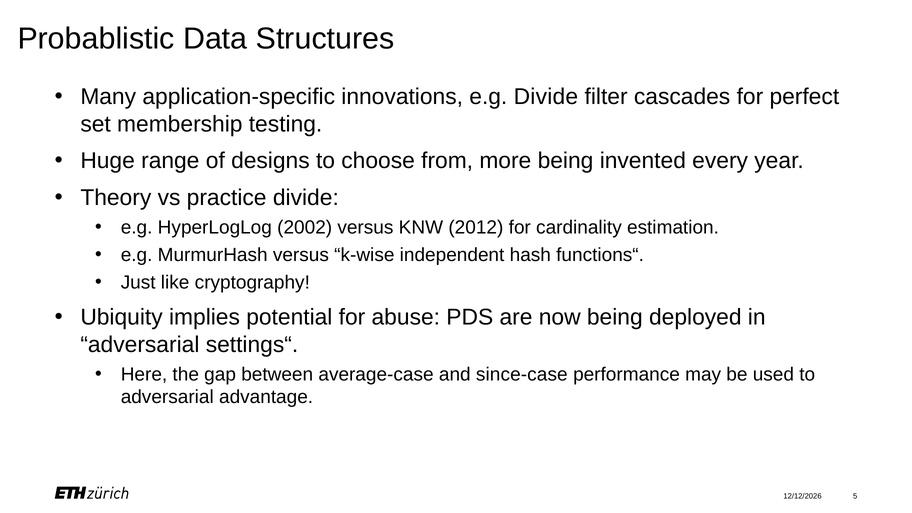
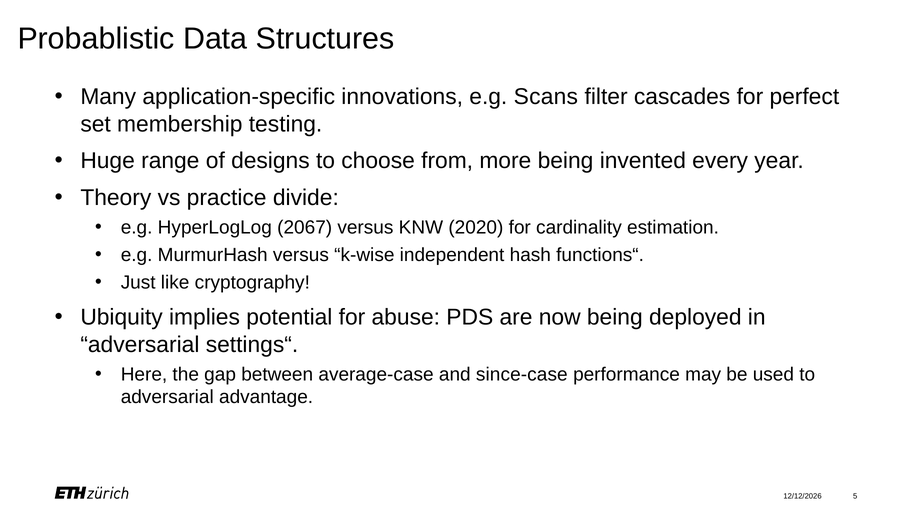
e.g Divide: Divide -> Scans
2002: 2002 -> 2067
2012: 2012 -> 2020
